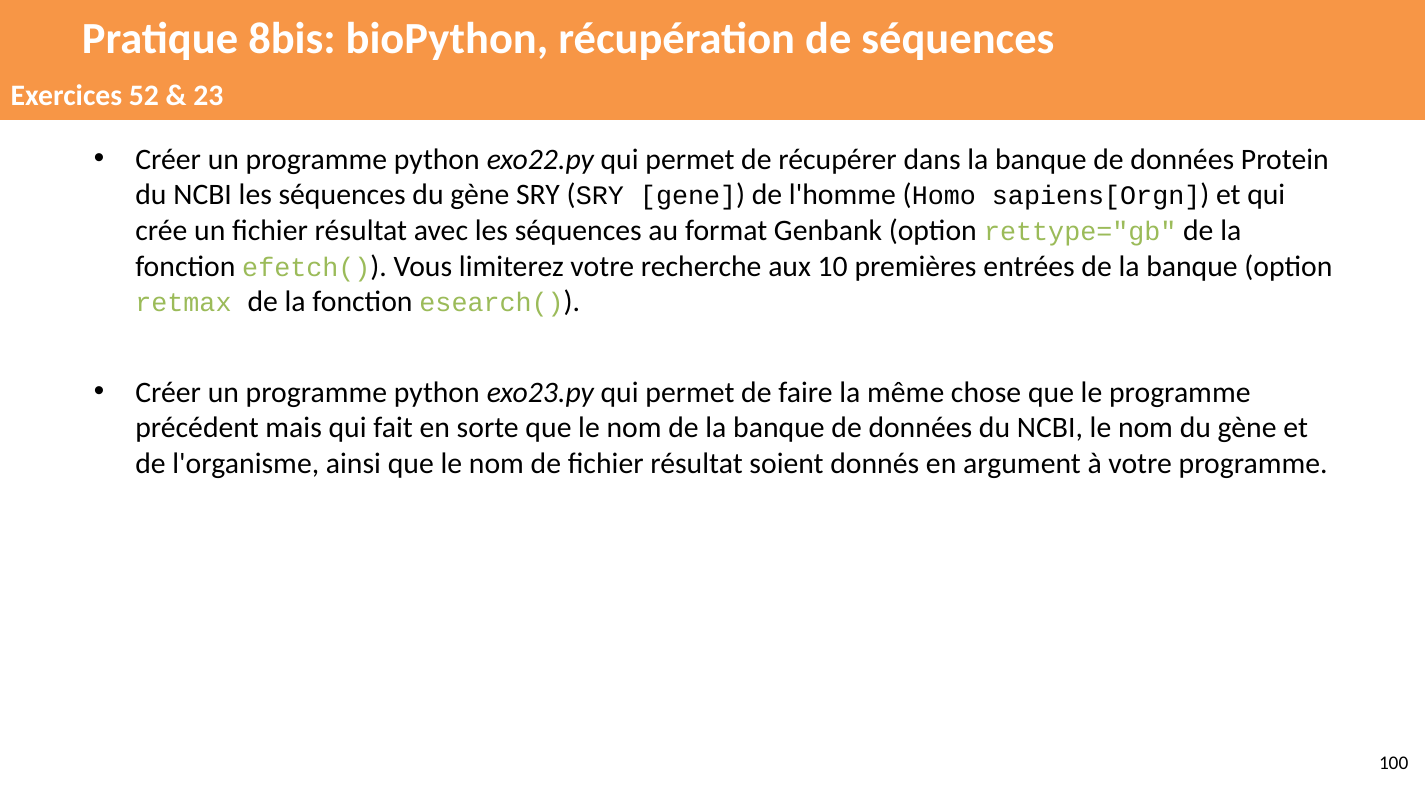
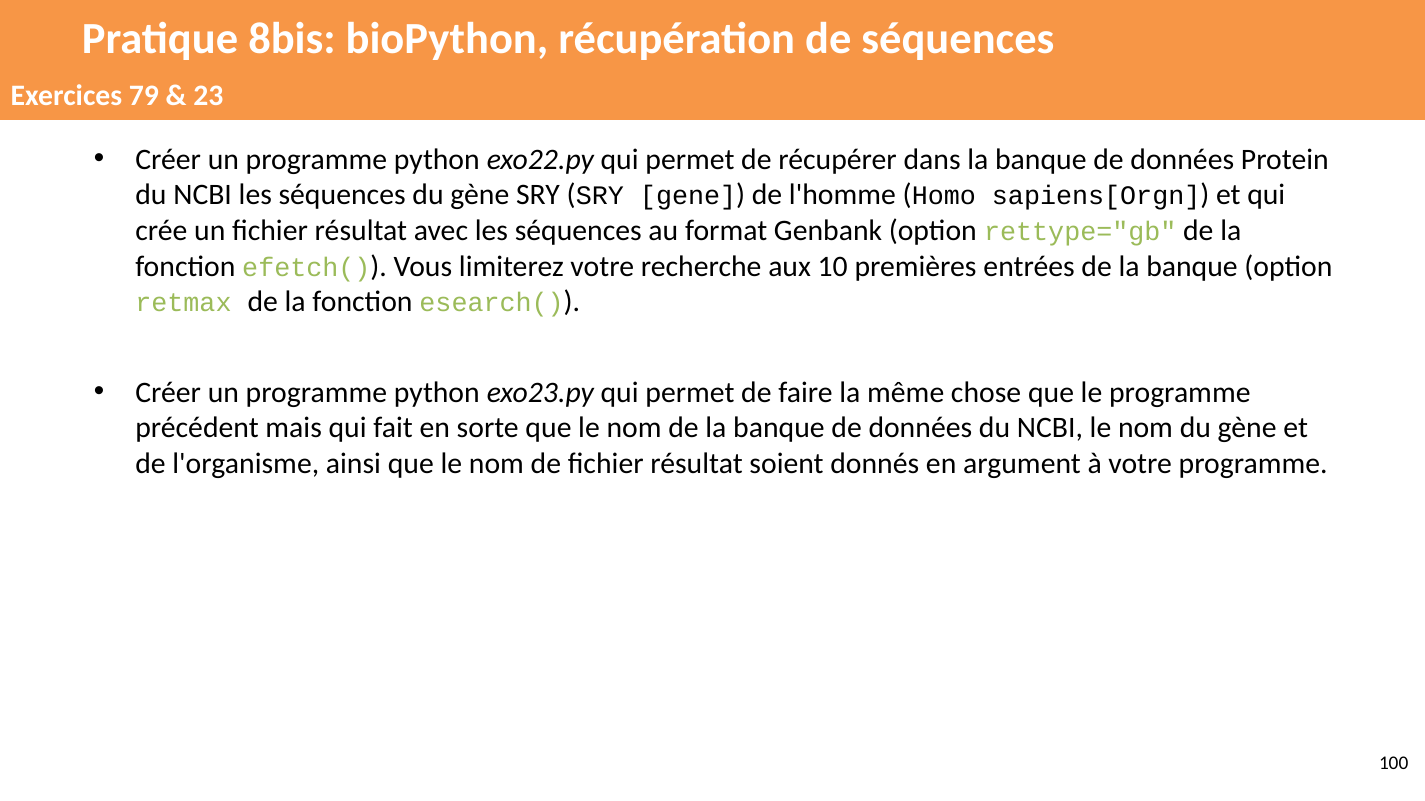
52: 52 -> 79
